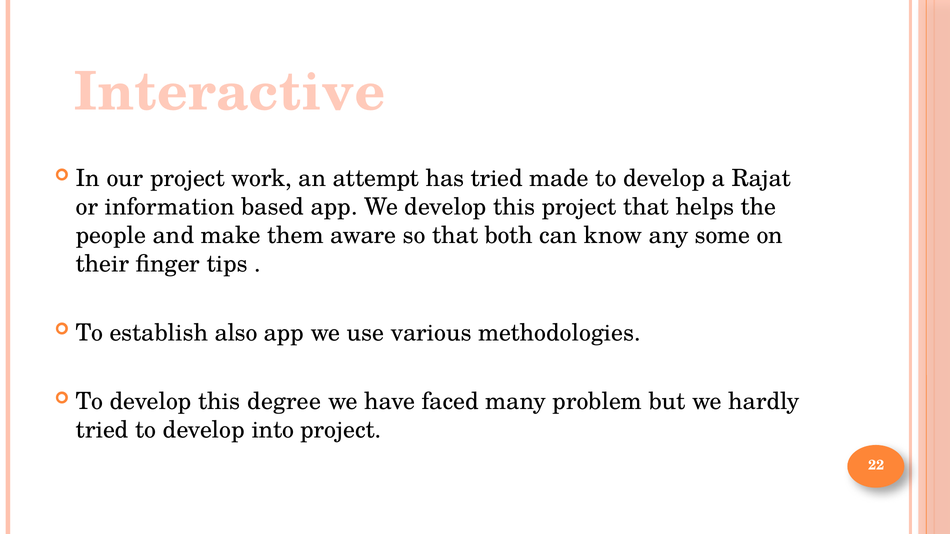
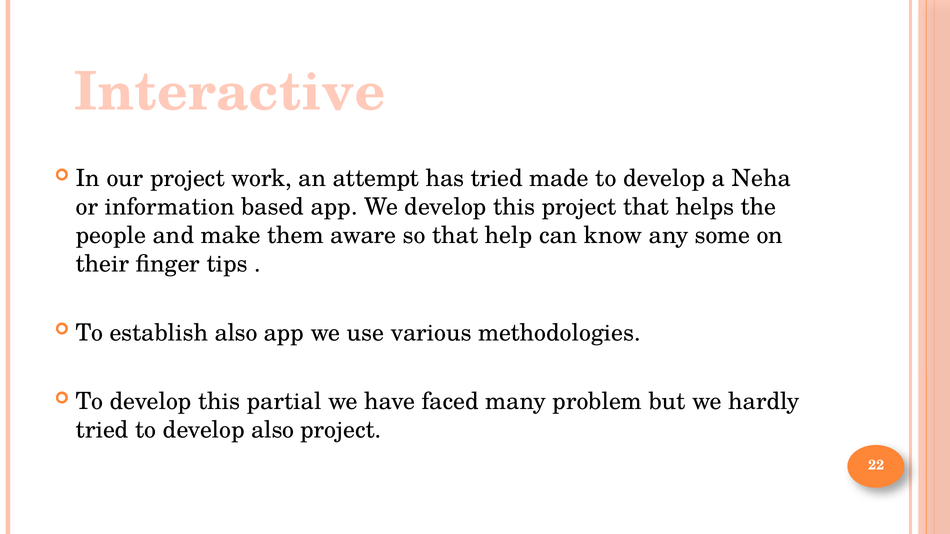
Rajat: Rajat -> Neha
both: both -> help
degree: degree -> partial
develop into: into -> also
